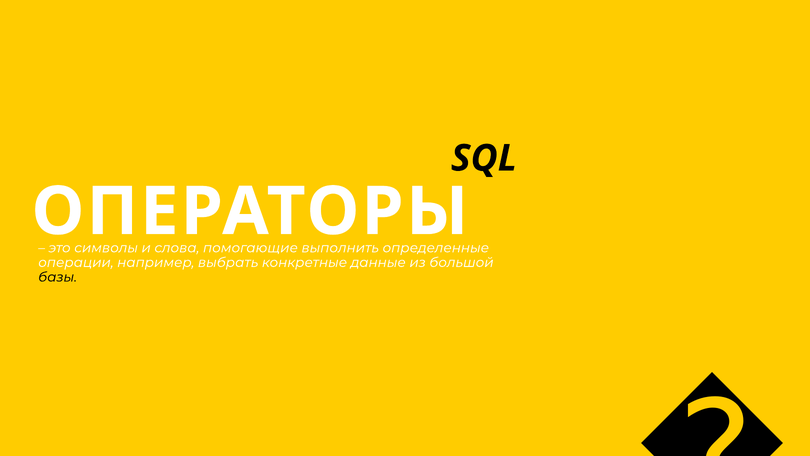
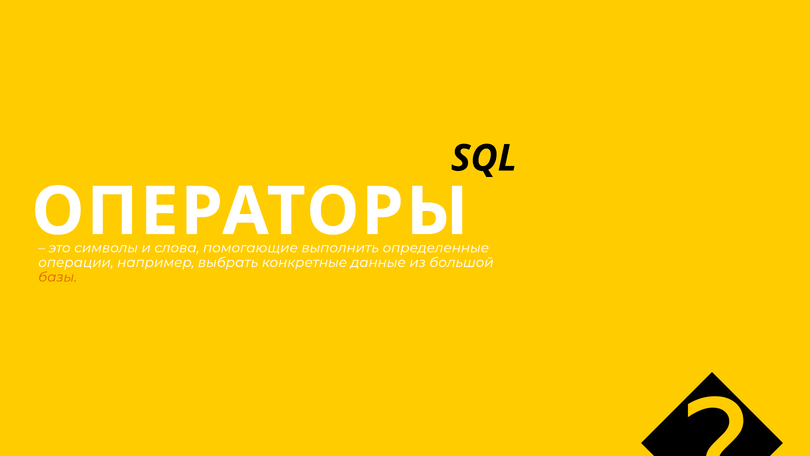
базы colour: black -> orange
